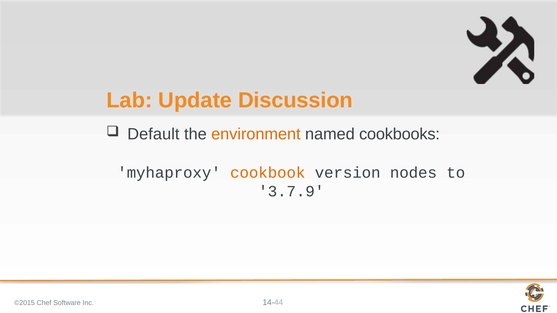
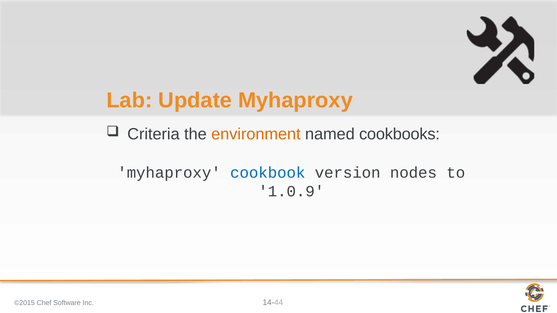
Update Discussion: Discussion -> Myhaproxy
Default: Default -> Criteria
cookbook colour: orange -> blue
3.7.9: 3.7.9 -> 1.0.9
